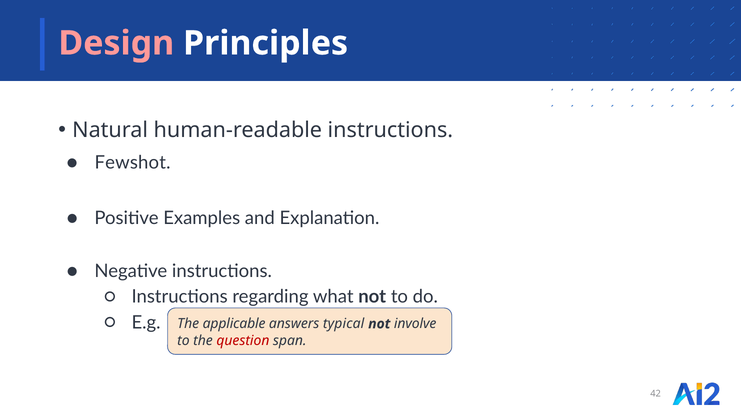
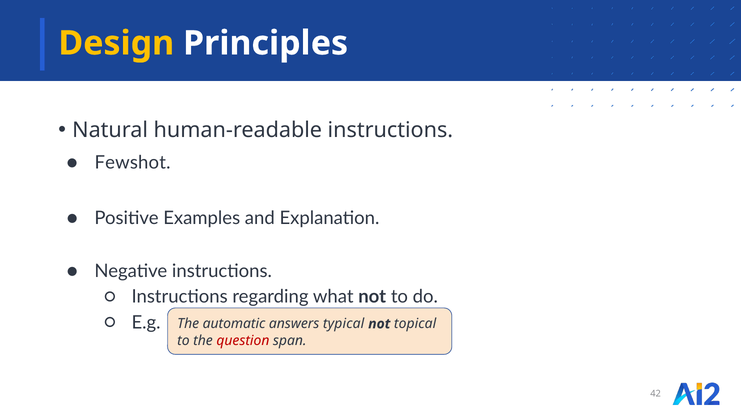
Design colour: pink -> yellow
applicable: applicable -> automatic
involve: involve -> topical
